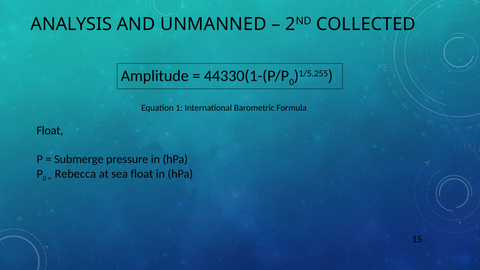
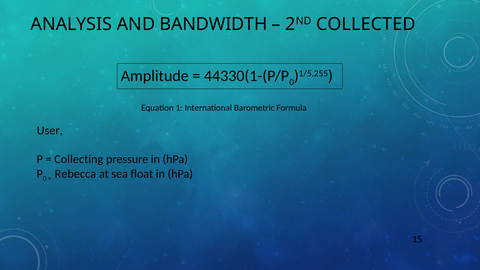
UNMANNED: UNMANNED -> BANDWIDTH
Float at (50, 131): Float -> User
Submerge: Submerge -> Collecting
